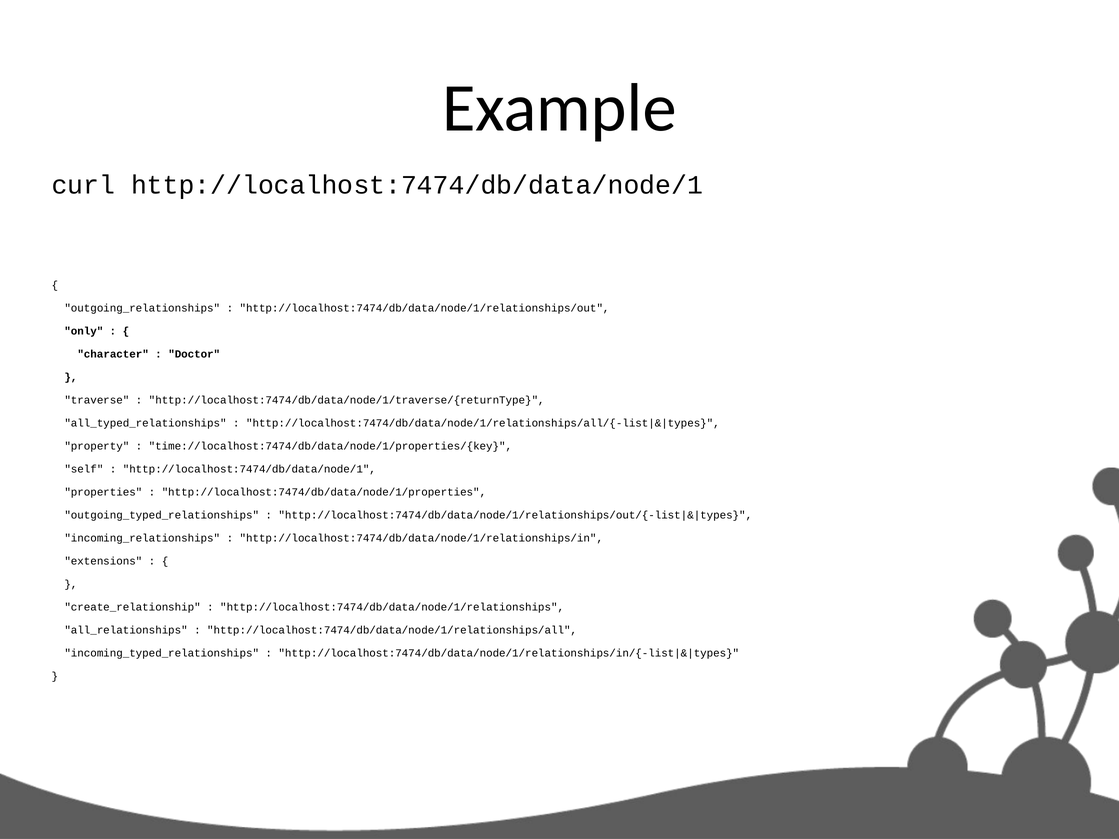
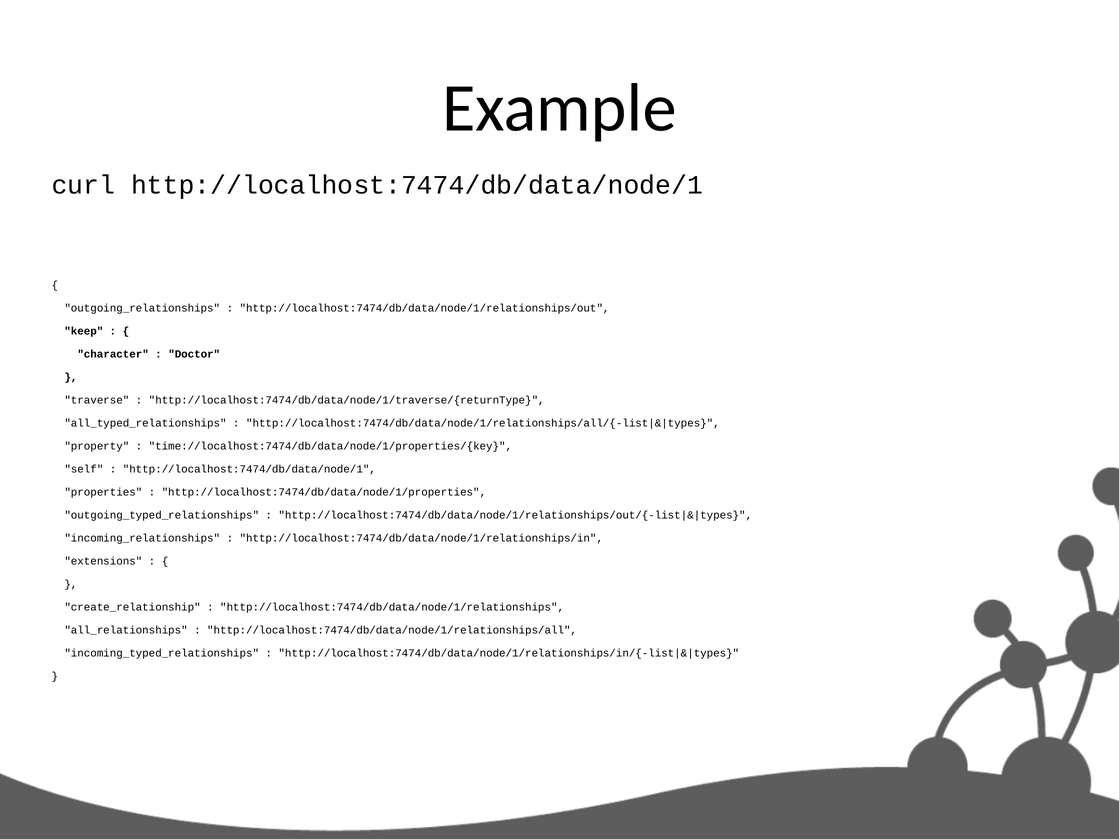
only: only -> keep
